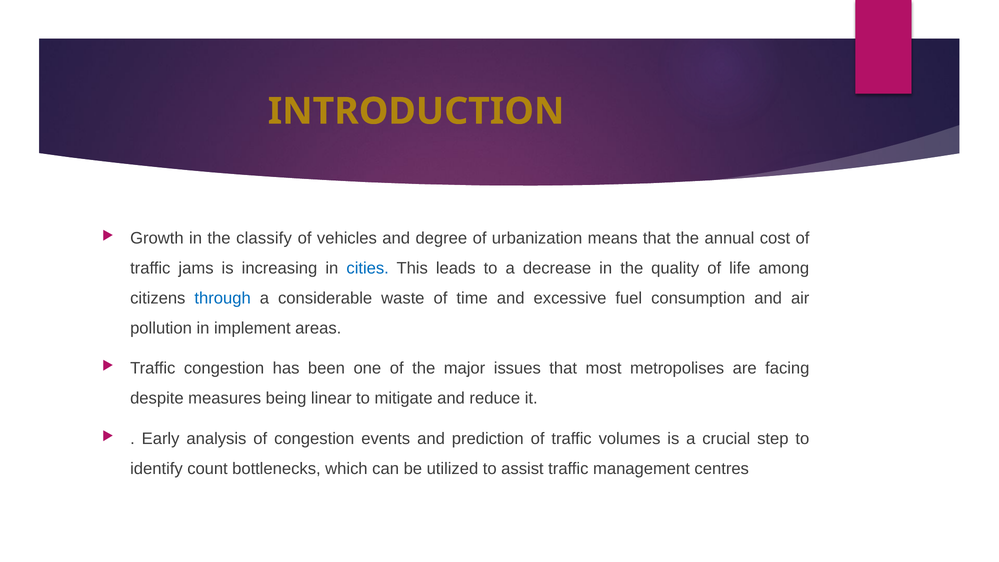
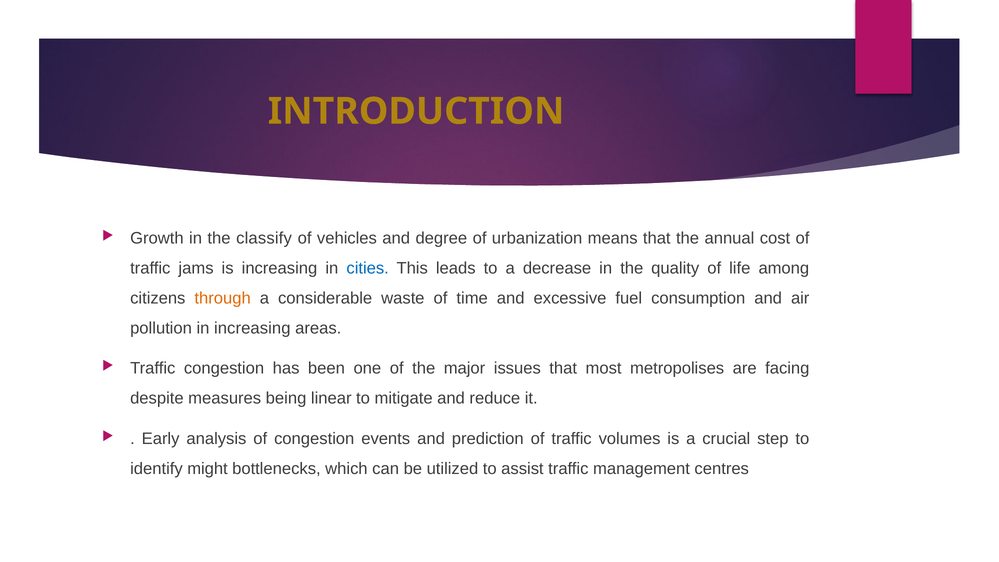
through colour: blue -> orange
in implement: implement -> increasing
count: count -> might
